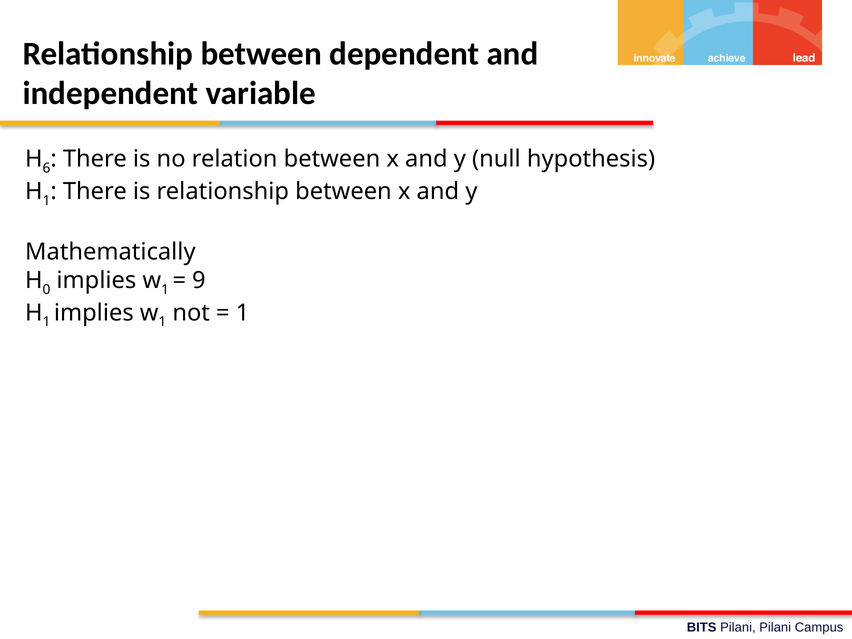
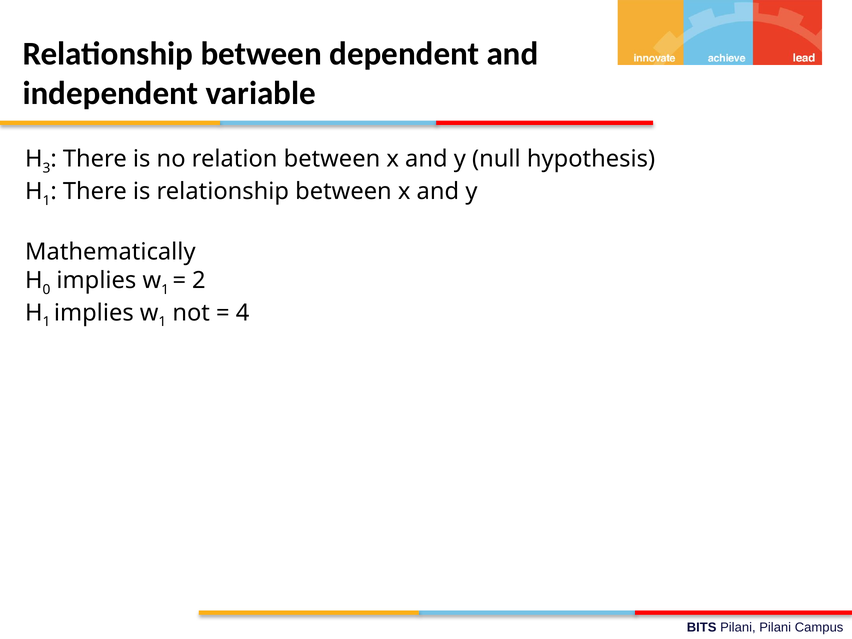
6: 6 -> 3
9: 9 -> 2
1 at (243, 313): 1 -> 4
